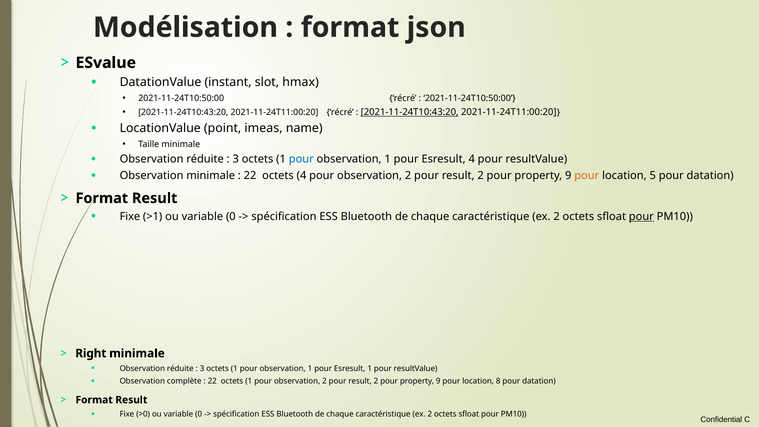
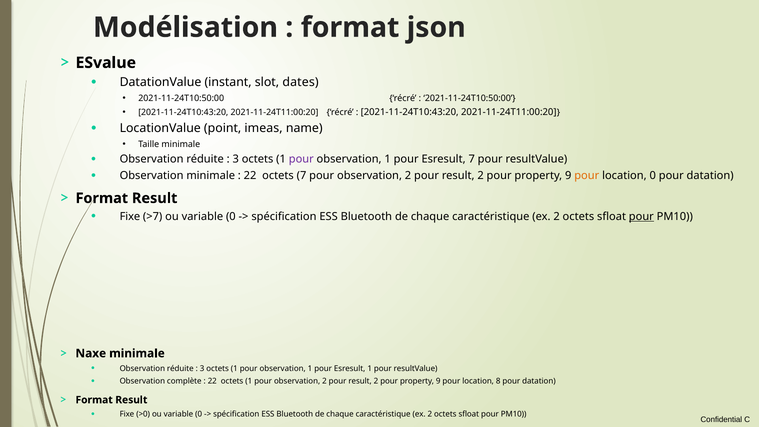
hmax: hmax -> dates
2021-11-24T10:43:20 at (410, 112) underline: present -> none
pour at (301, 159) colour: blue -> purple
Esresult 4: 4 -> 7
octets 4: 4 -> 7
location 5: 5 -> 0
>1: >1 -> >7
Right: Right -> Naxe
